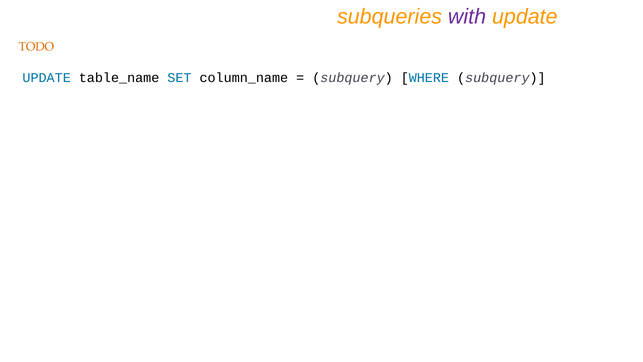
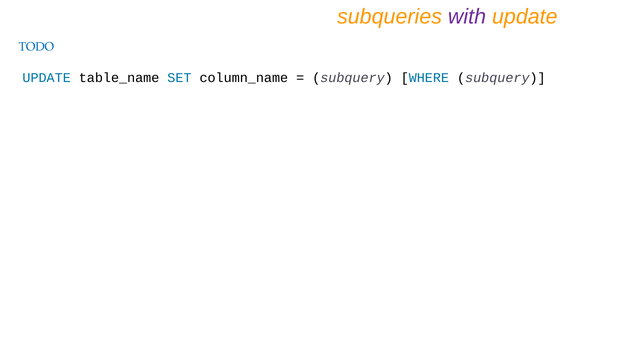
TODO colour: orange -> blue
